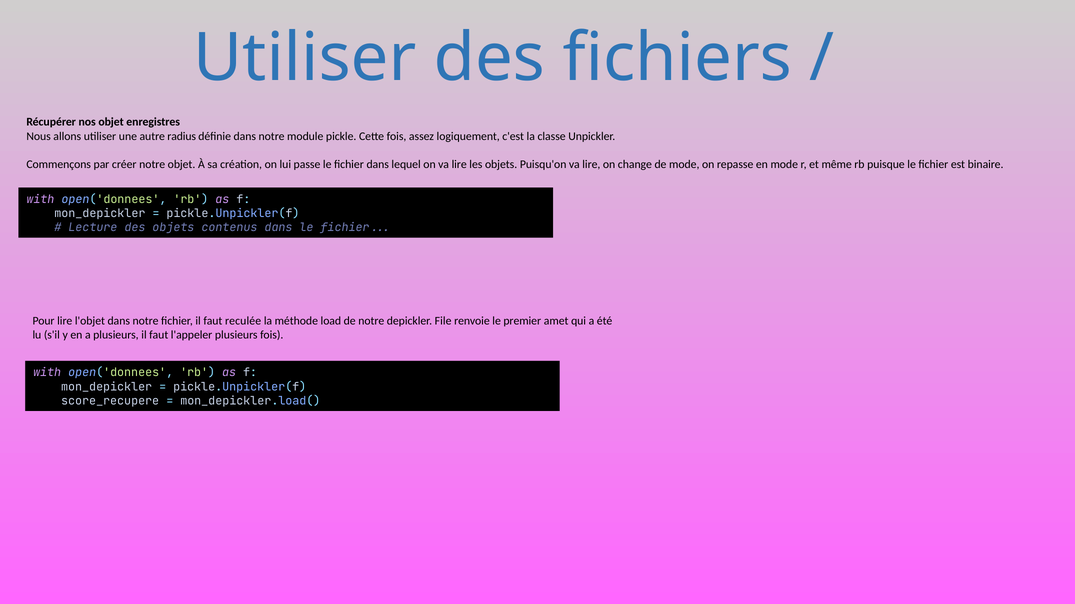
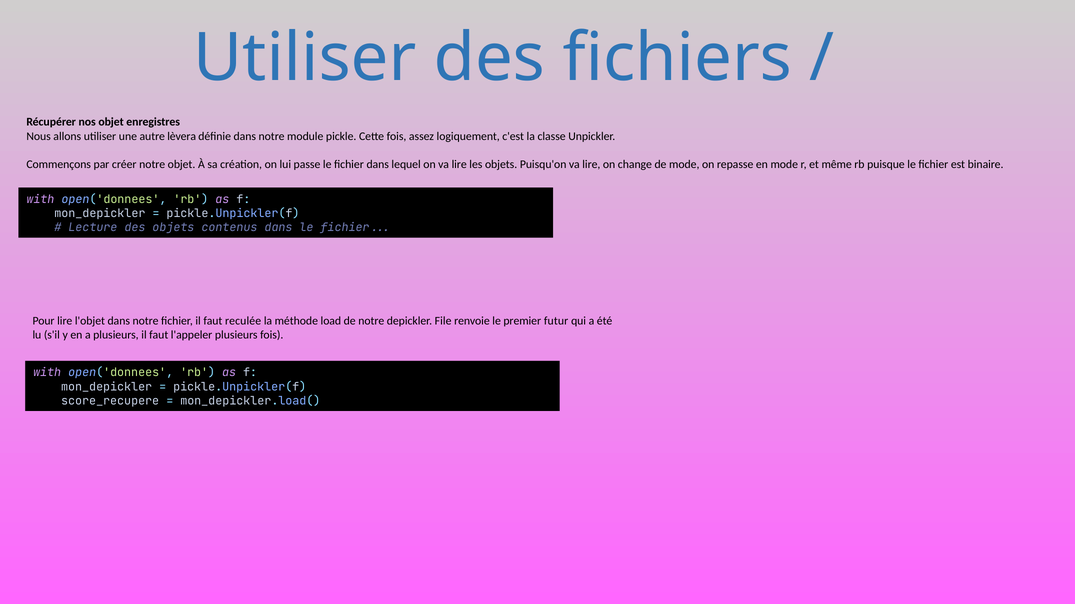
radius: radius -> lèvera
amet: amet -> futur
